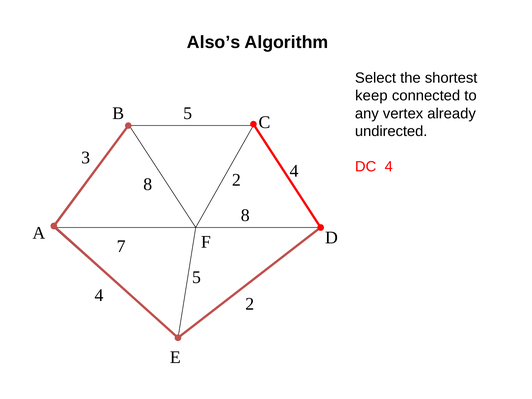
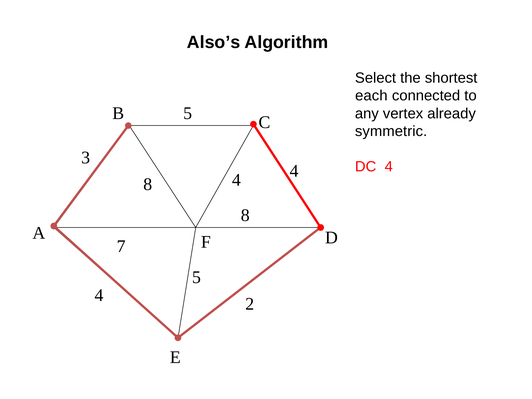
keep: keep -> each
undirected: undirected -> symmetric
8 2: 2 -> 4
